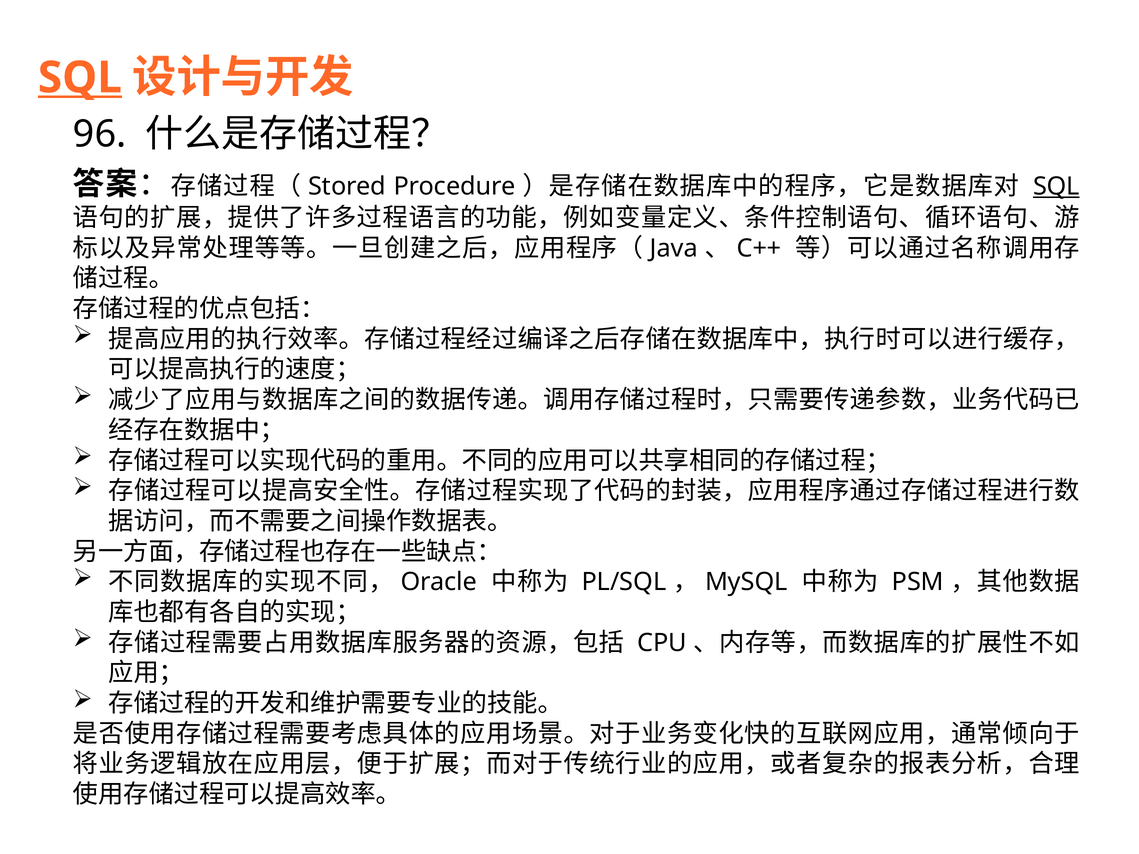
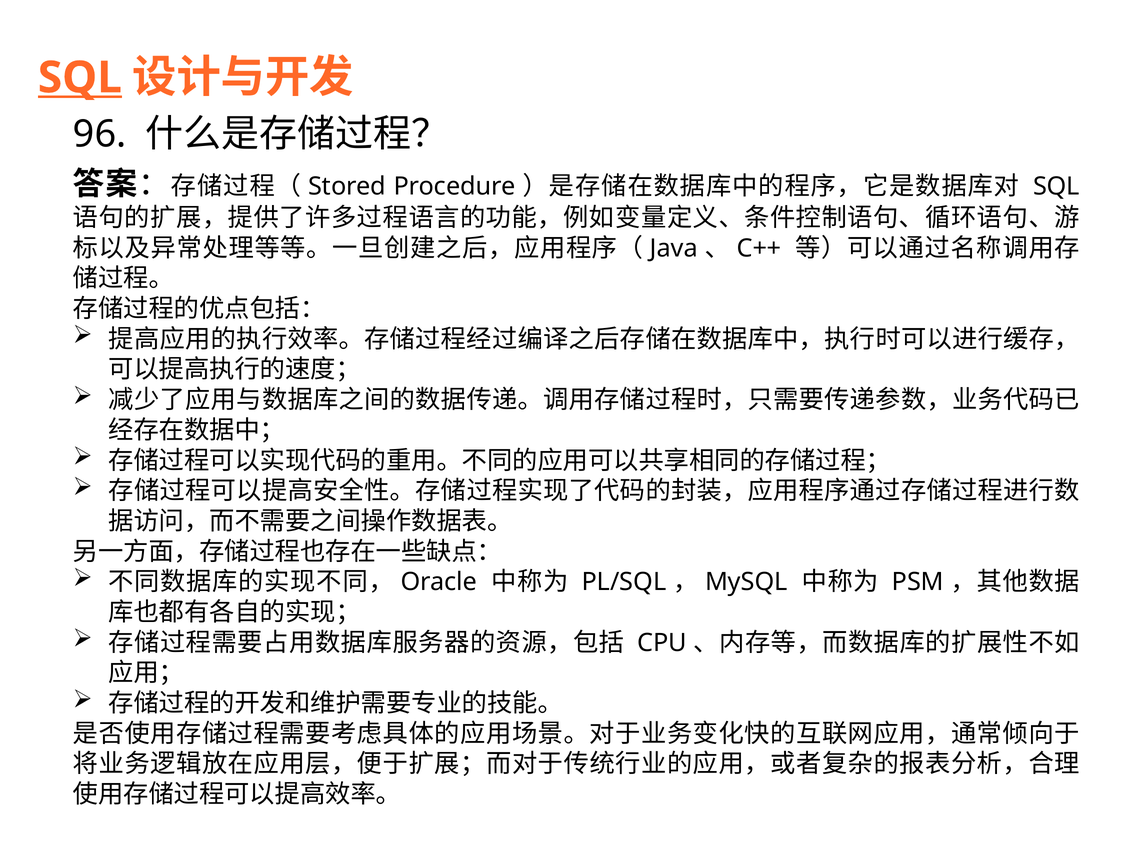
SQL at (1056, 186) underline: present -> none
